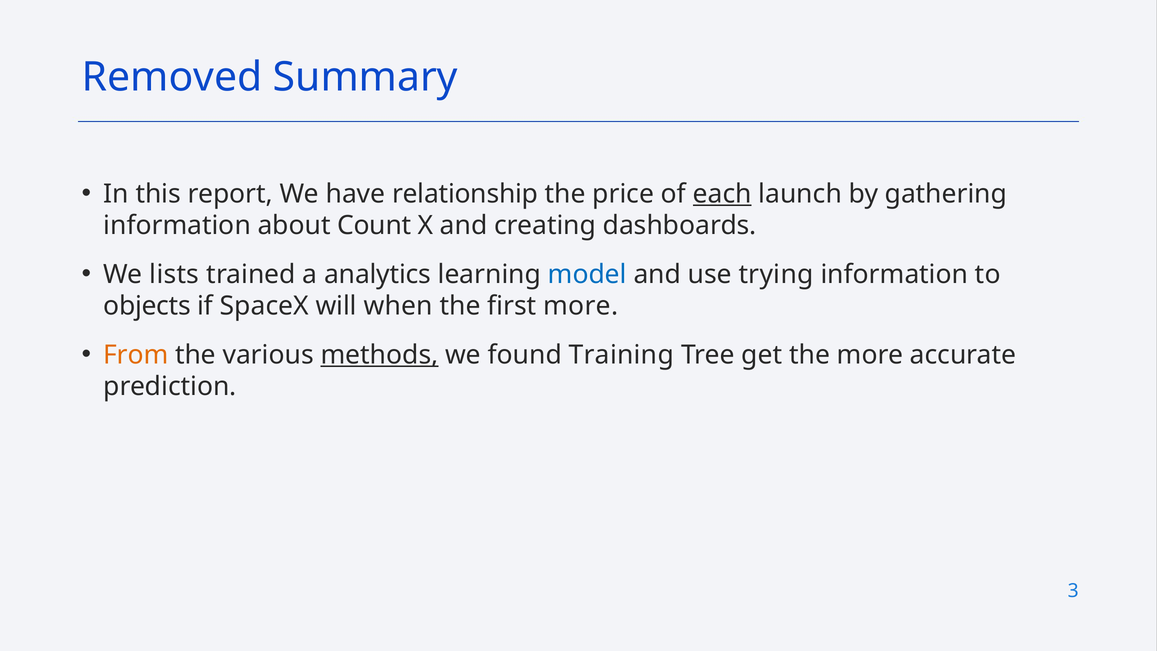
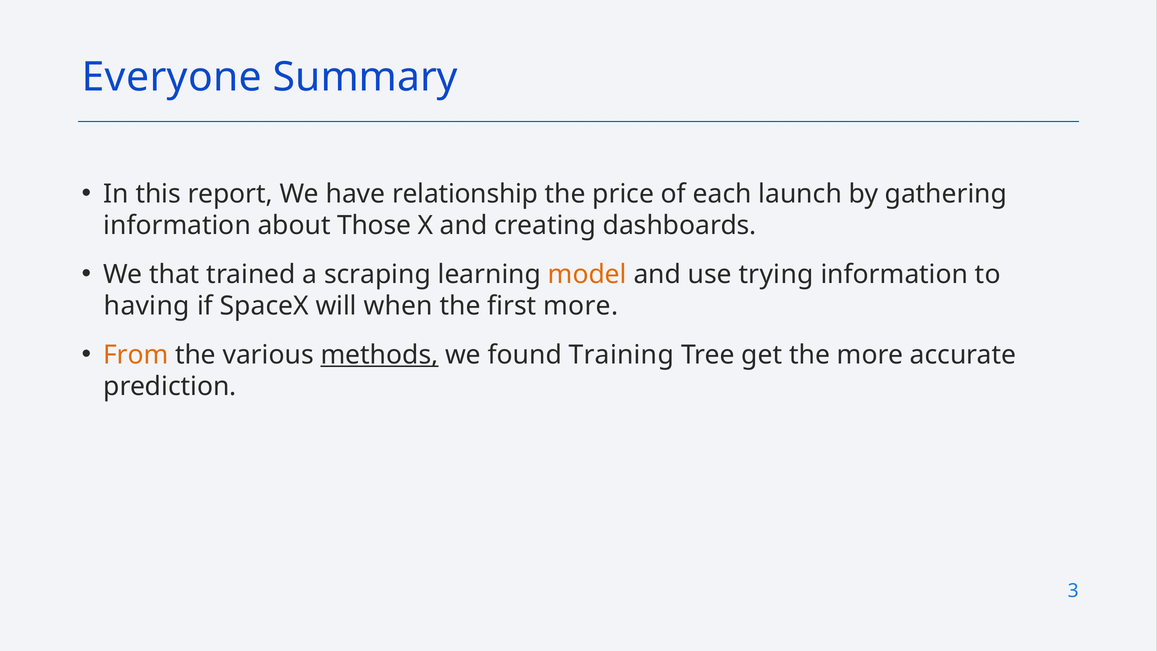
Removed: Removed -> Everyone
each underline: present -> none
Count: Count -> Those
lists: lists -> that
analytics: analytics -> scraping
model colour: blue -> orange
objects: objects -> having
